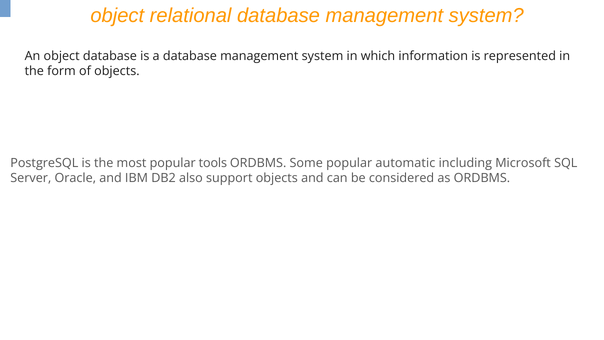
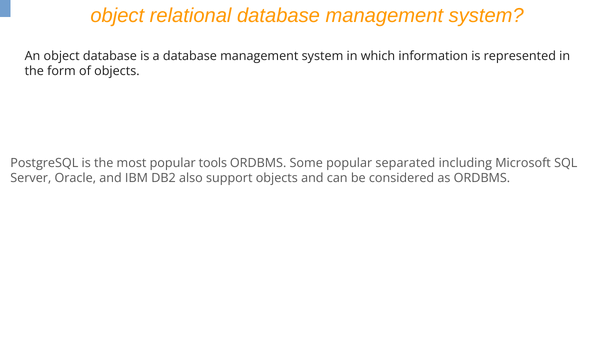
automatic: automatic -> separated
